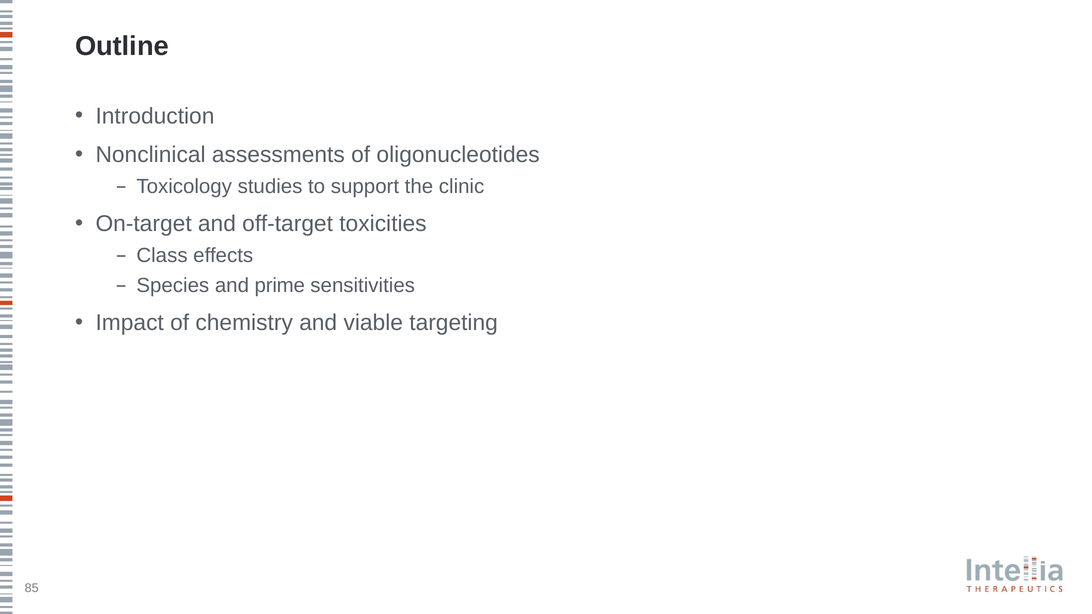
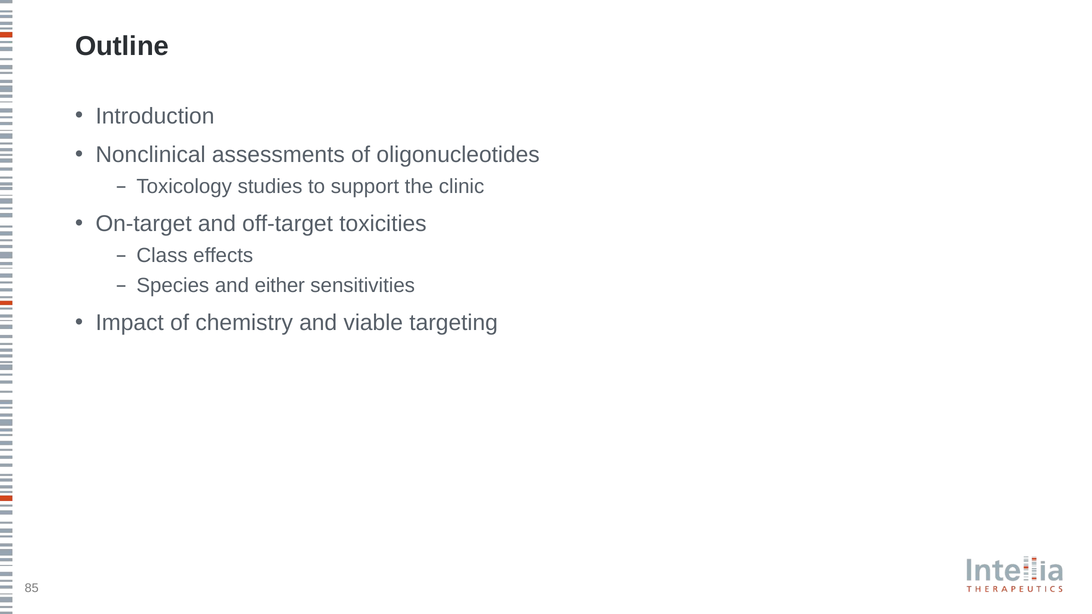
prime: prime -> either
